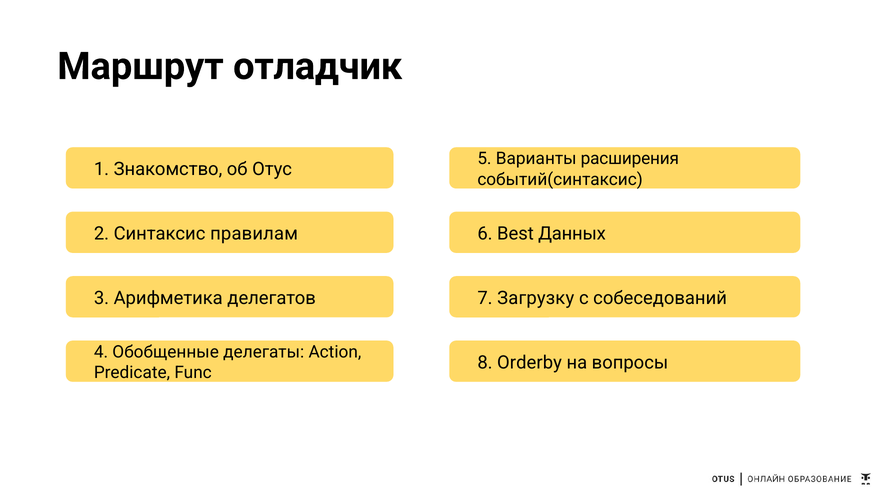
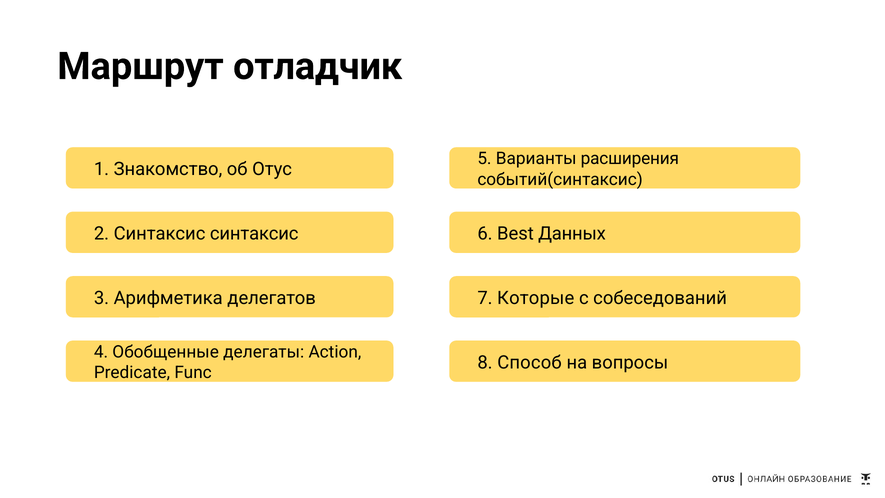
Синтаксис правилам: правилам -> синтаксис
Загрузку: Загрузку -> Которые
Orderby: Orderby -> Способ
